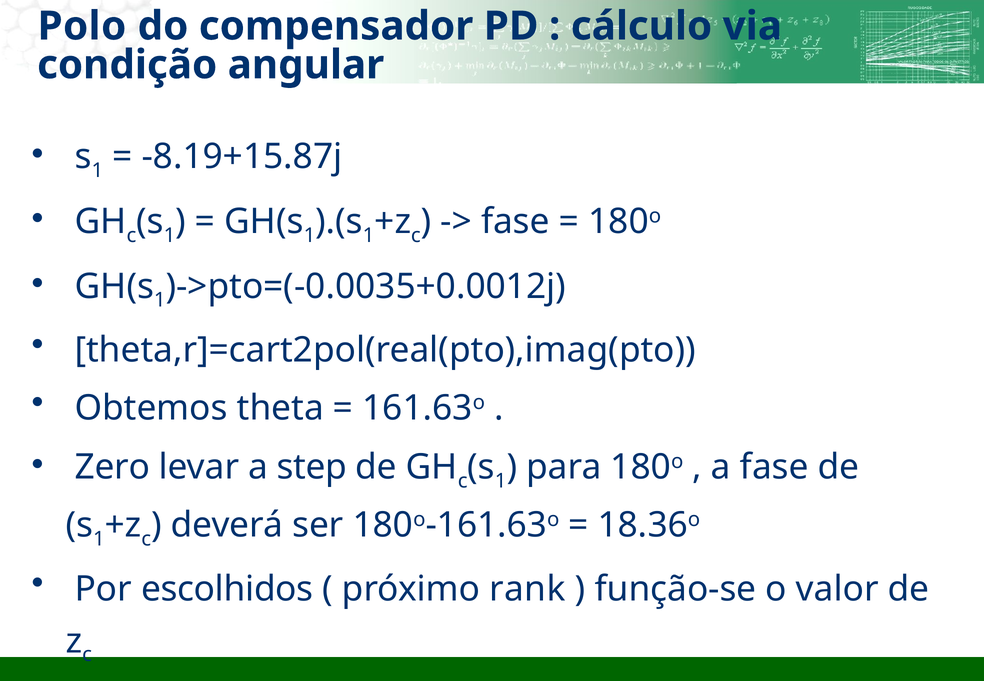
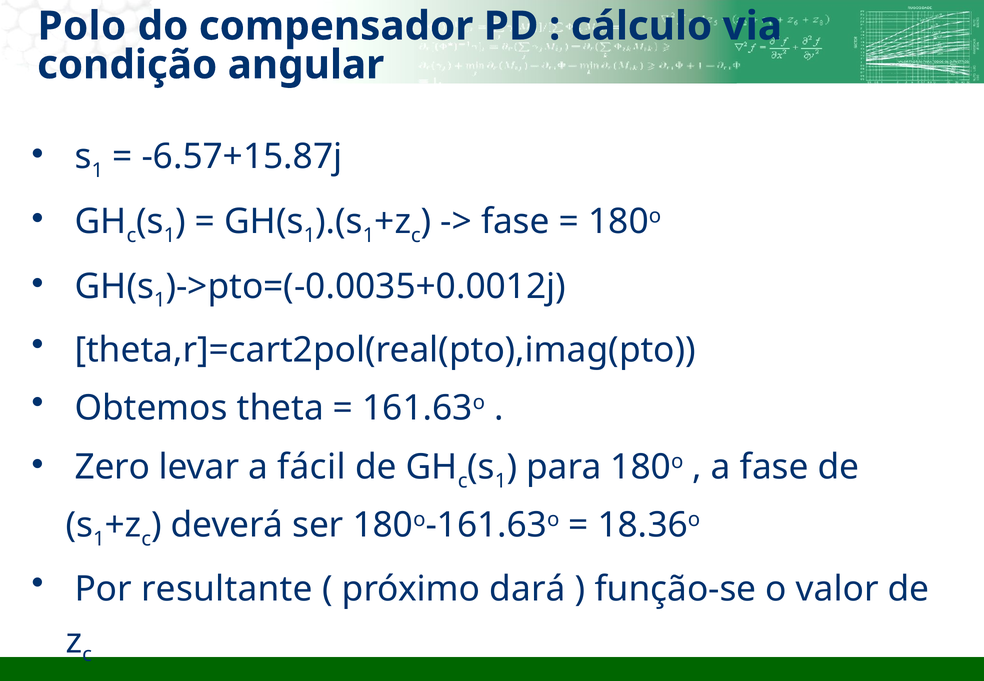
-8.19+15.87j: -8.19+15.87j -> -6.57+15.87j
step: step -> fácil
escolhidos: escolhidos -> resultante
rank: rank -> dará
